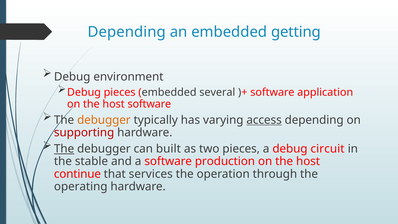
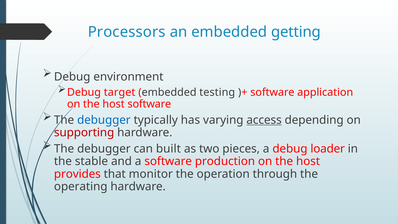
Depending at (127, 32): Depending -> Processors
Debug pieces: pieces -> target
several: several -> testing
debugger at (104, 120) colour: orange -> blue
The at (64, 149) underline: present -> none
circuit: circuit -> loader
continue: continue -> provides
services: services -> monitor
